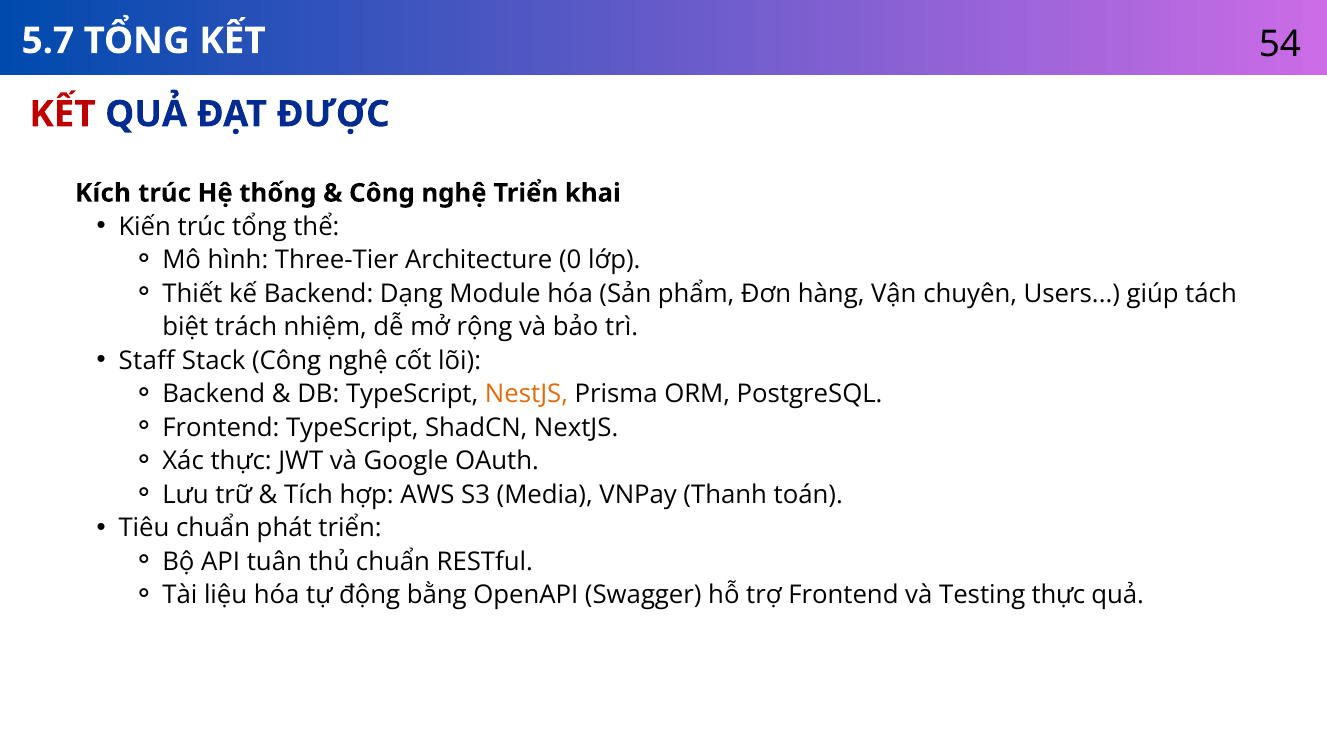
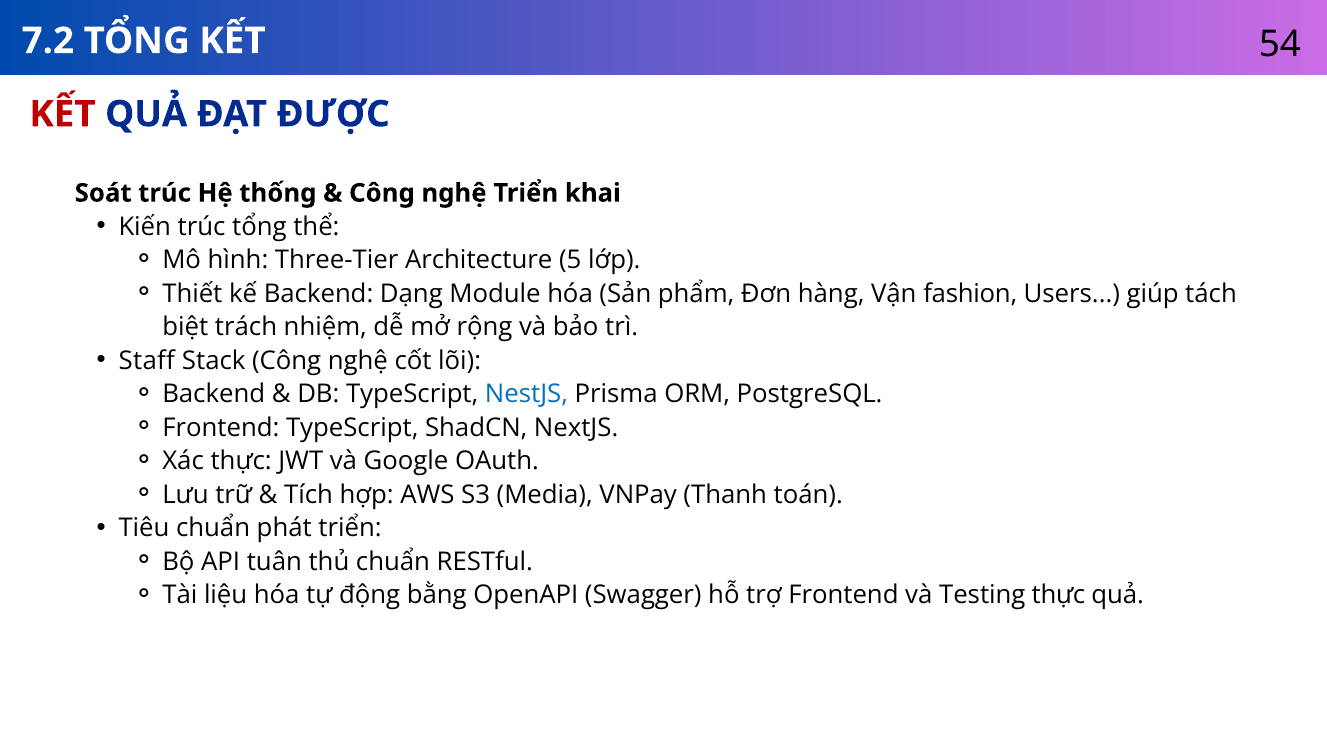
5.7: 5.7 -> 7.2
Kích: Kích -> Soát
0: 0 -> 5
chuyên: chuyên -> fashion
NestJS colour: orange -> blue
